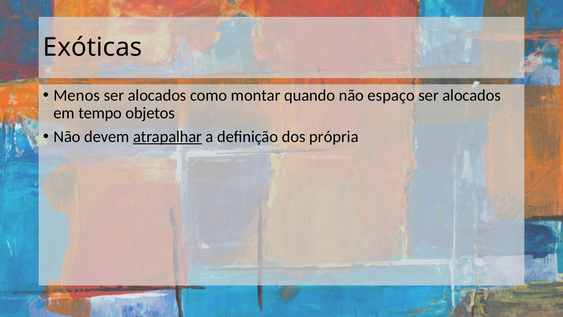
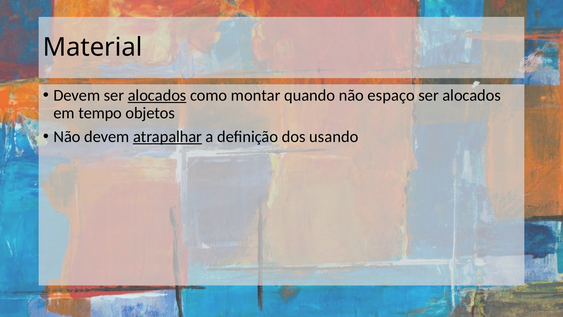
Exóticas: Exóticas -> Material
Menos at (77, 95): Menos -> Devem
alocados at (157, 95) underline: none -> present
própria: própria -> usando
